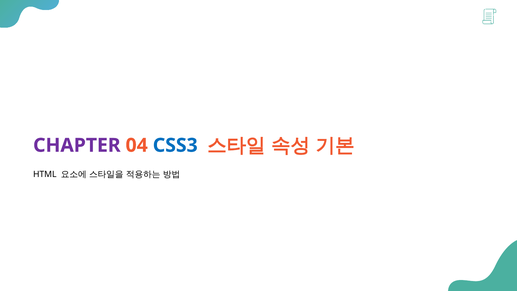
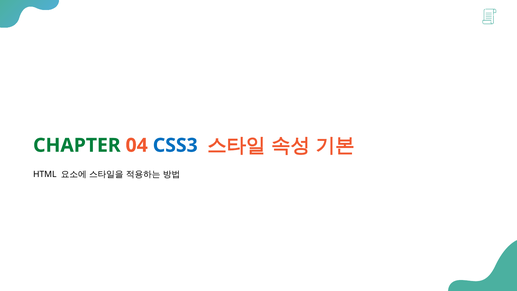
CHAPTER colour: purple -> green
